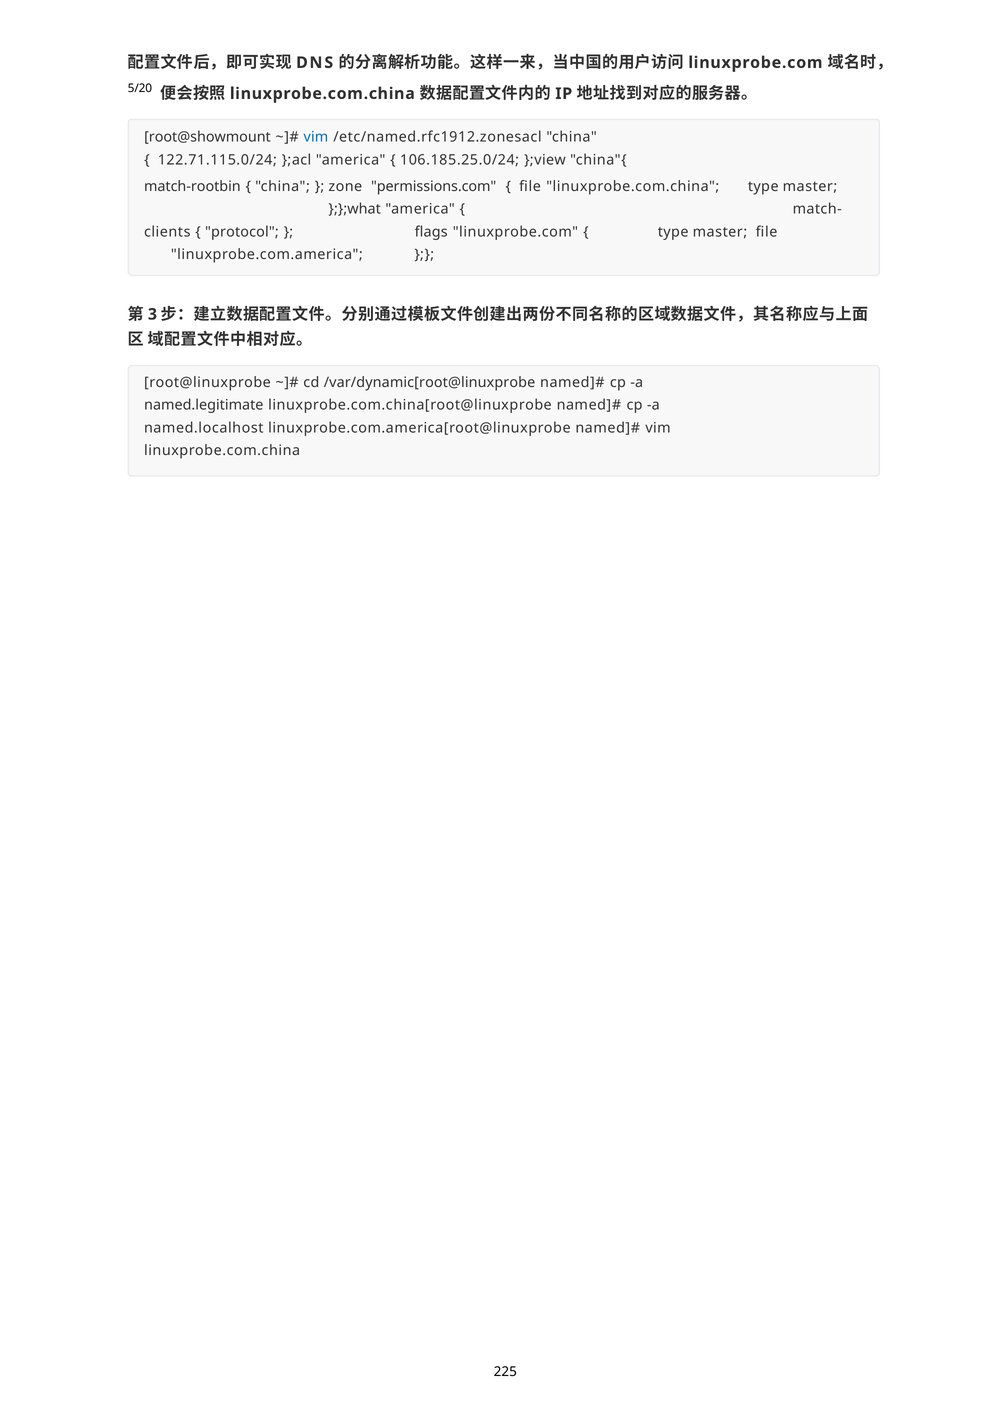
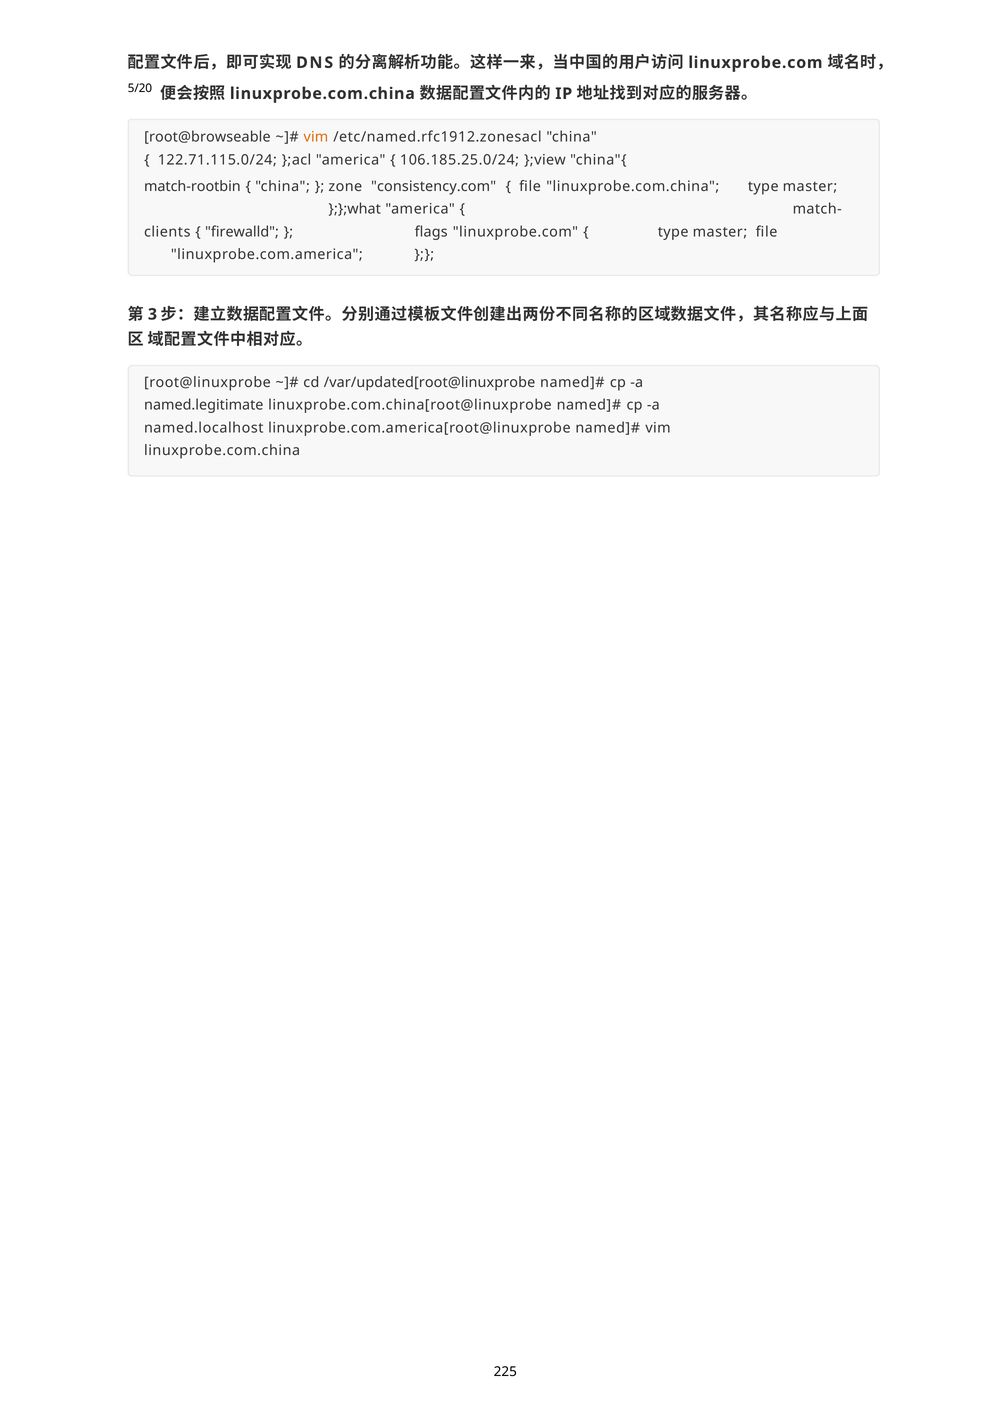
root@showmount: root@showmount -> root@browseable
vim at (316, 137) colour: blue -> orange
permissions.com: permissions.com -> consistency.com
protocol: protocol -> firewalld
/var/dynamic[root@linuxprobe: /var/dynamic[root@linuxprobe -> /var/updated[root@linuxprobe
